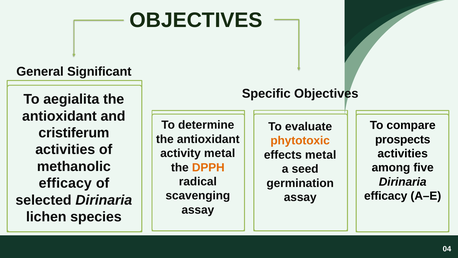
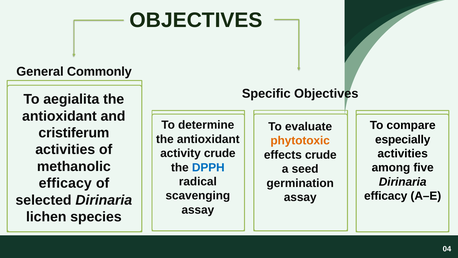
Significant: Significant -> Commonly
prospects: prospects -> especially
activity metal: metal -> crude
effects metal: metal -> crude
DPPH colour: orange -> blue
